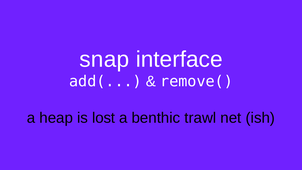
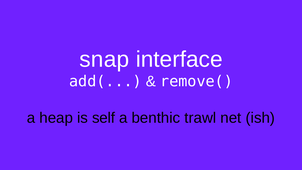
lost: lost -> self
